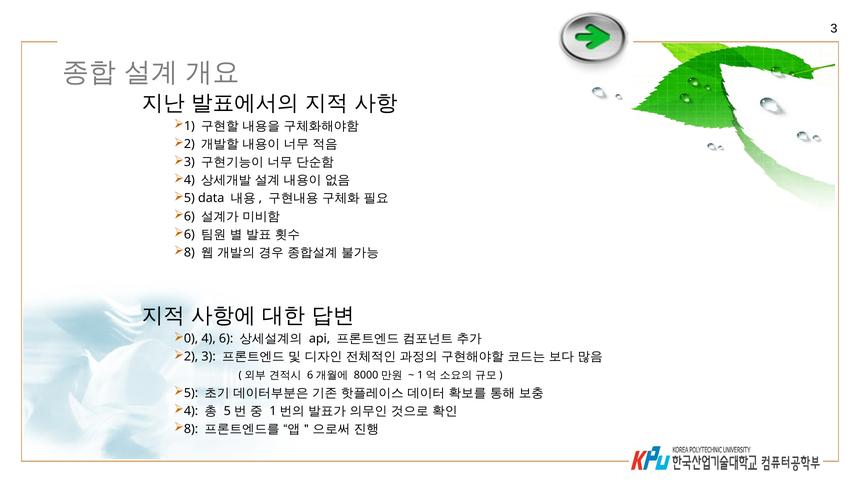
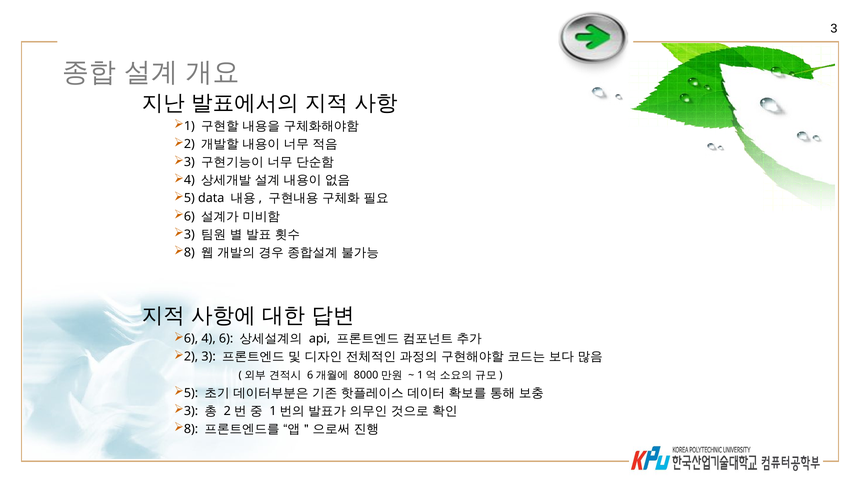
6 at (189, 234): 6 -> 3
0 at (191, 339): 0 -> 6
4 at (191, 411): 4 -> 3
5 at (227, 411): 5 -> 2
